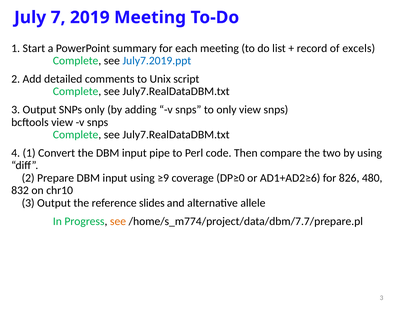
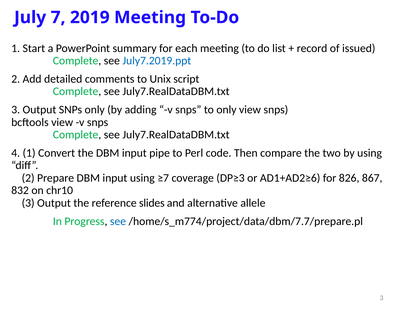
excels: excels -> issued
≥9: ≥9 -> ≥7
DP≥0: DP≥0 -> DP≥3
480: 480 -> 867
see at (118, 221) colour: orange -> blue
